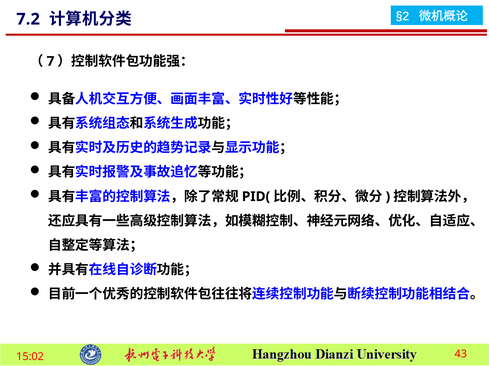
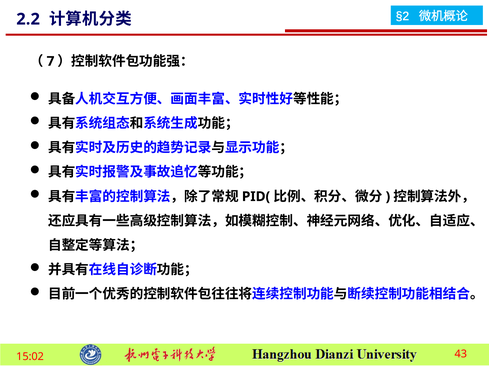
7.2: 7.2 -> 2.2
